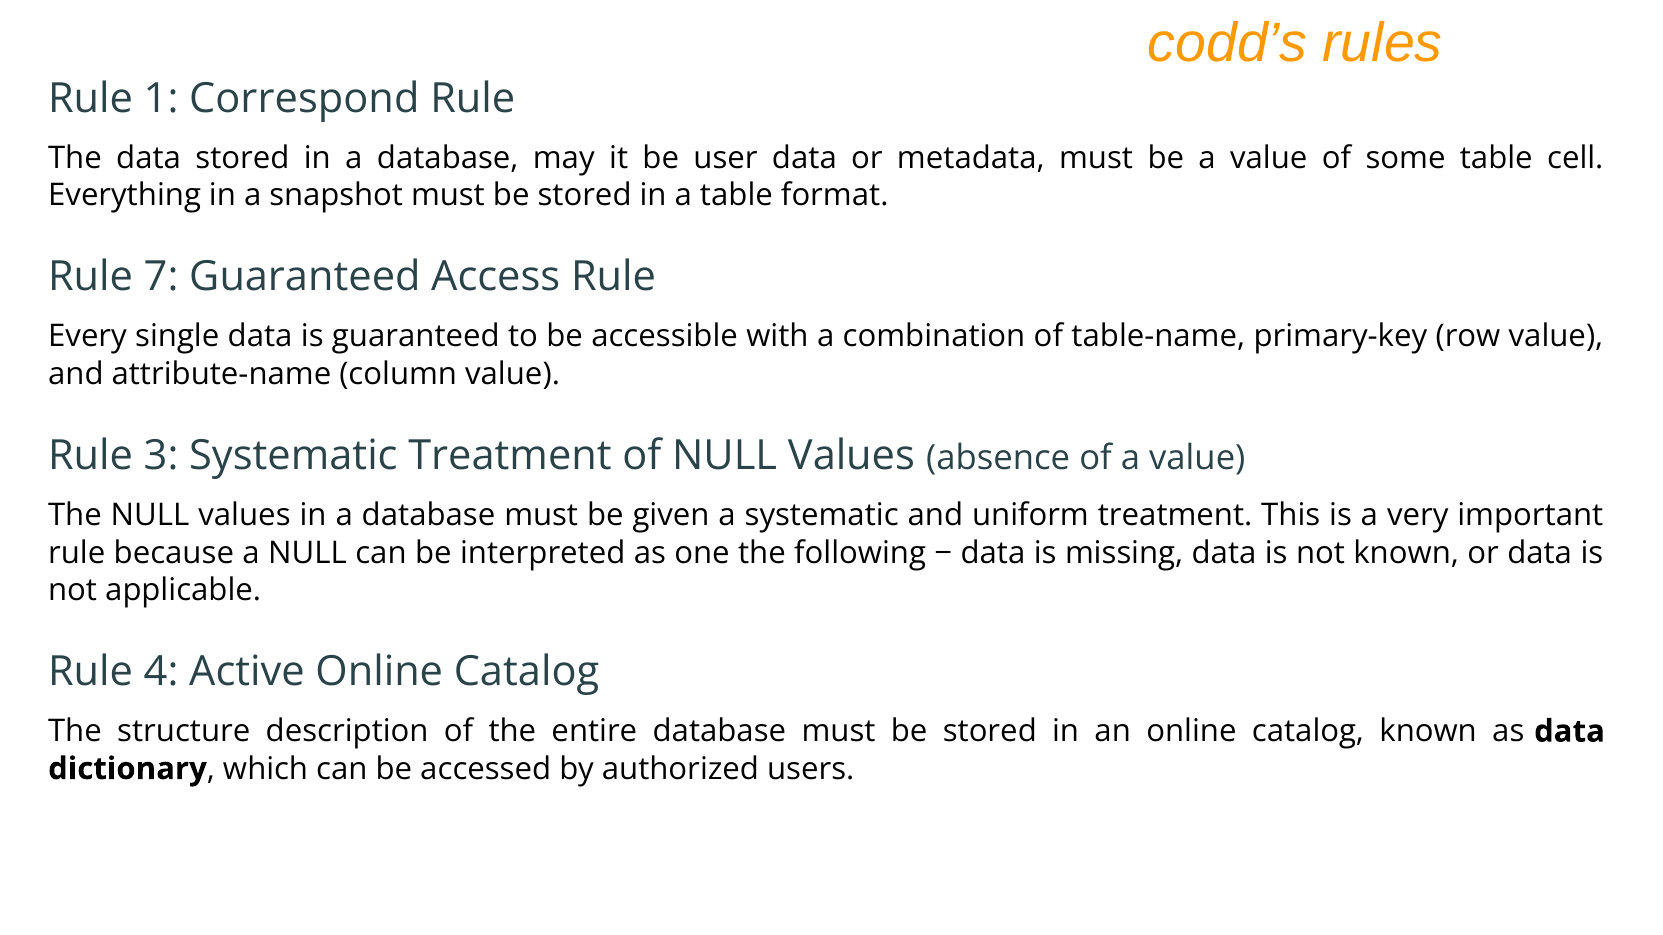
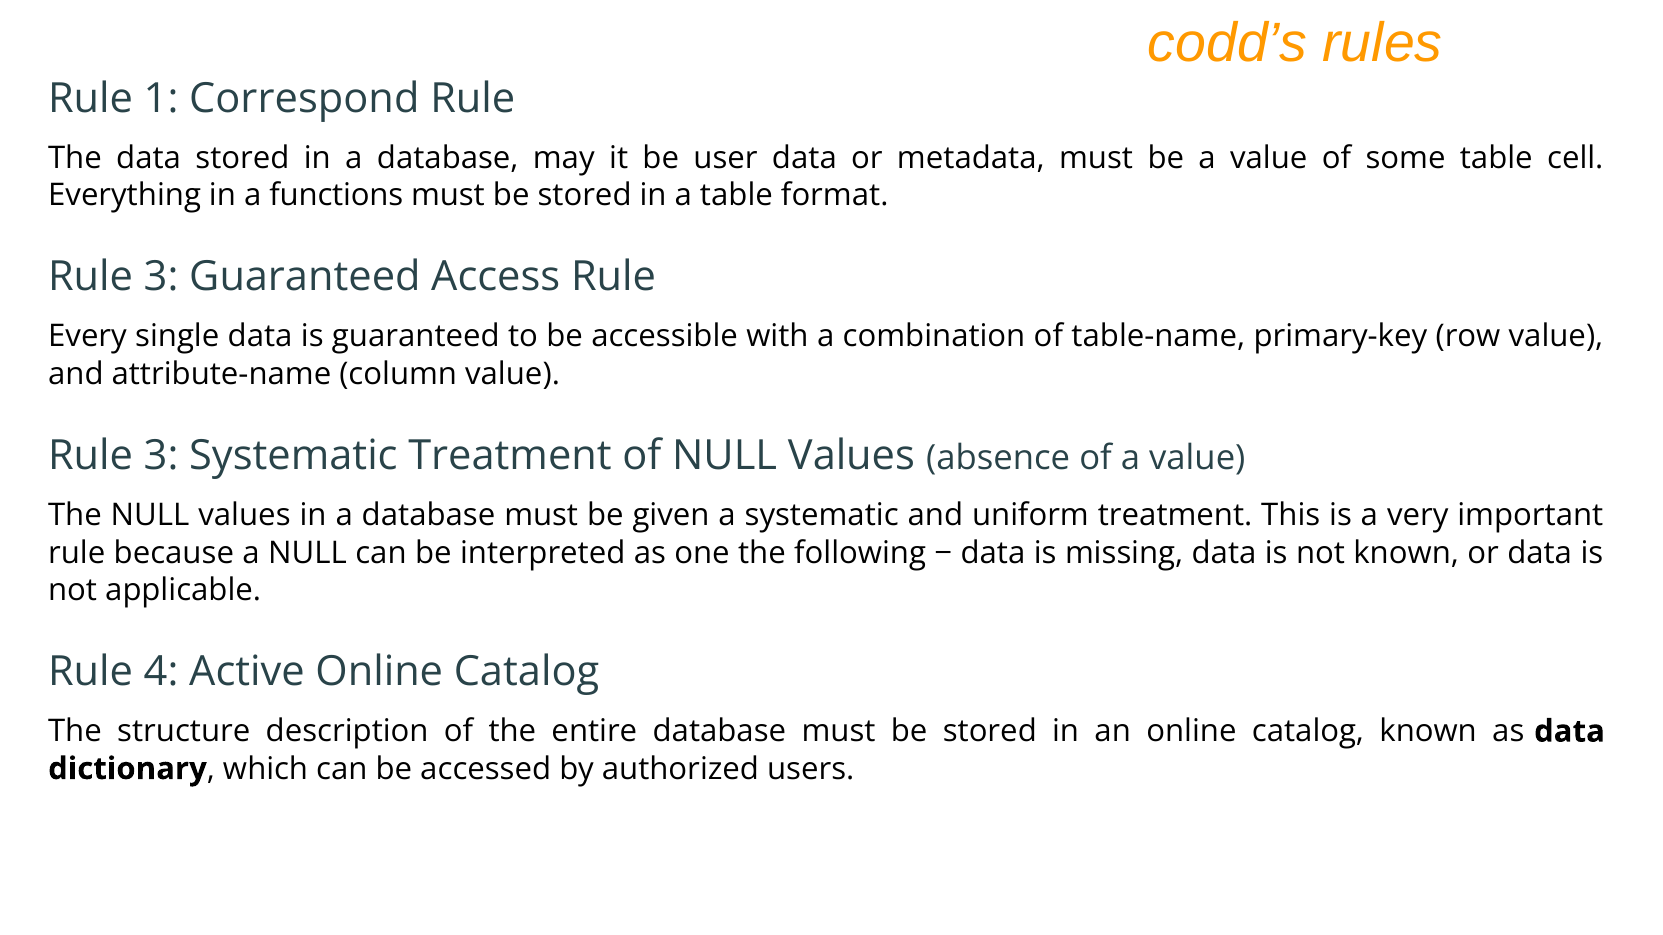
snapshot: snapshot -> functions
7 at (161, 277): 7 -> 3
